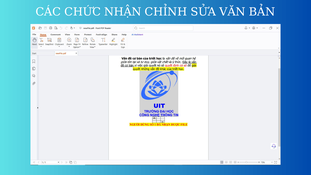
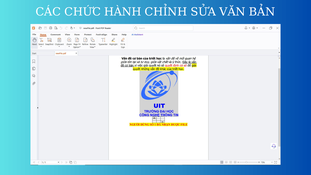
NHẬN: NHẬN -> HÀNH
